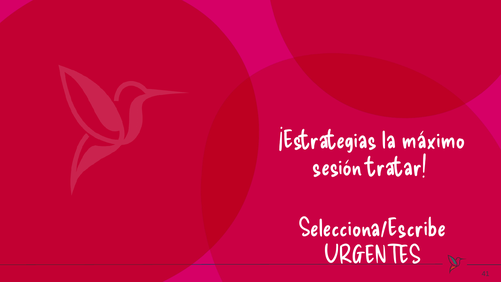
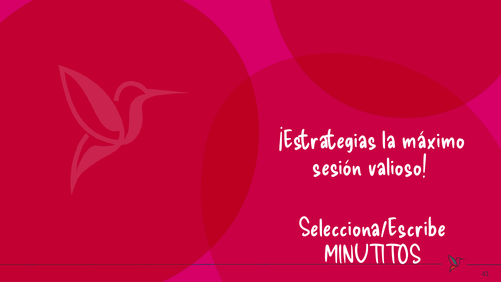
tratar: tratar -> valioso
URGENTES: URGENTES -> MINUTITOS
